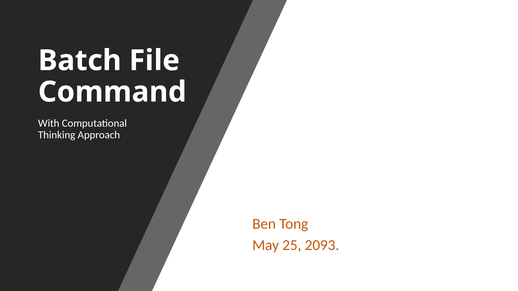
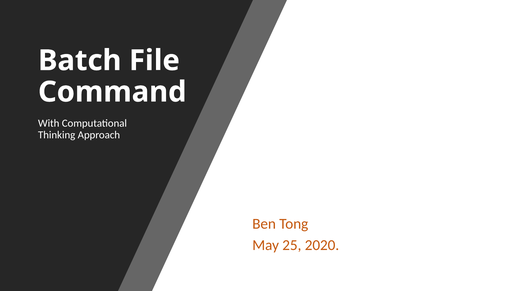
2093: 2093 -> 2020
